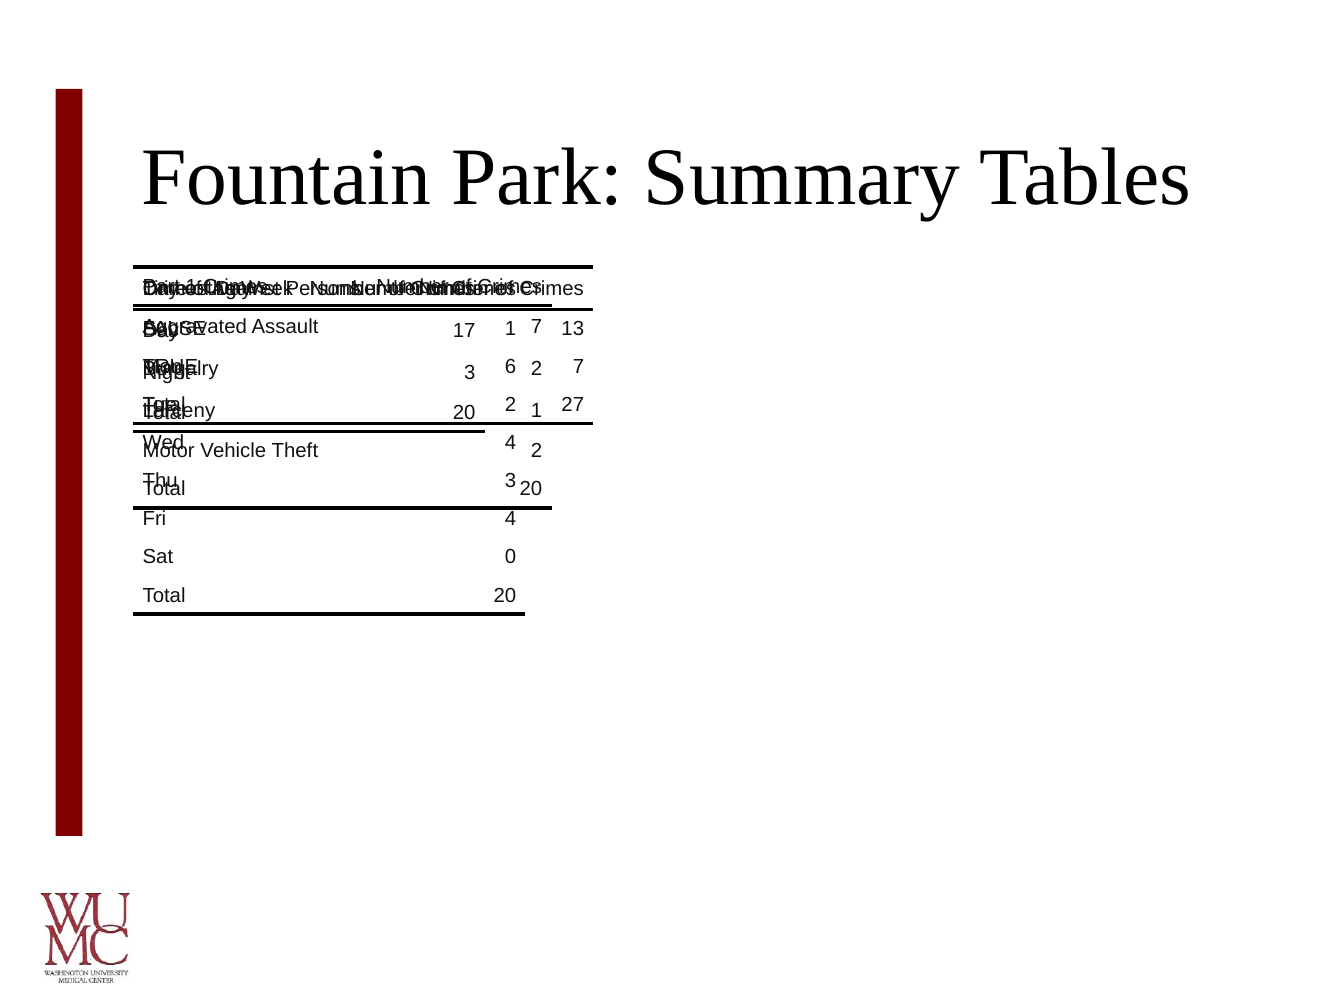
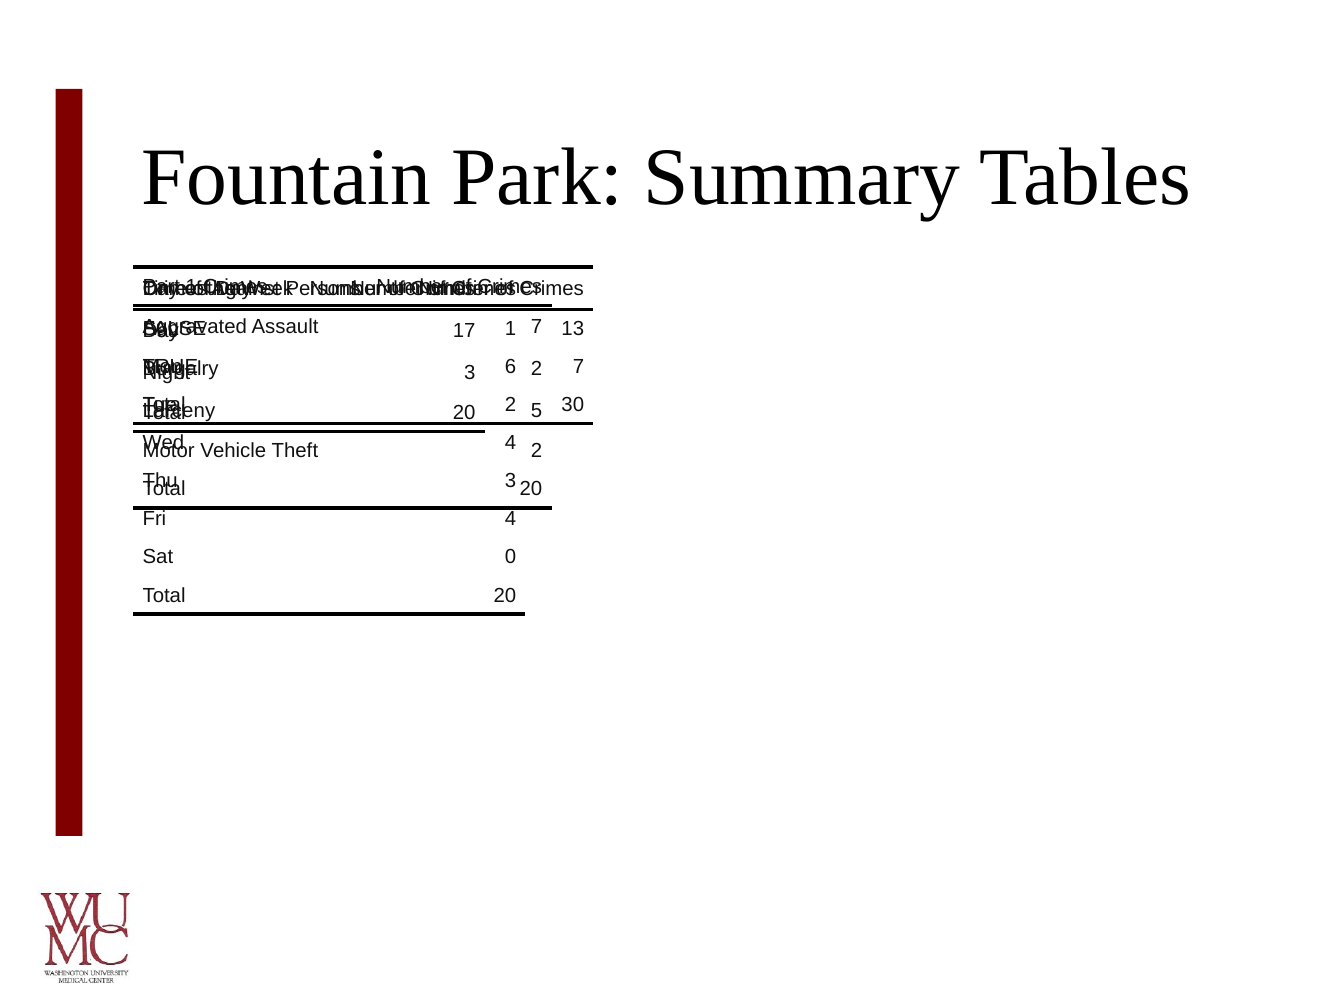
27: 27 -> 30
1 at (537, 411): 1 -> 5
